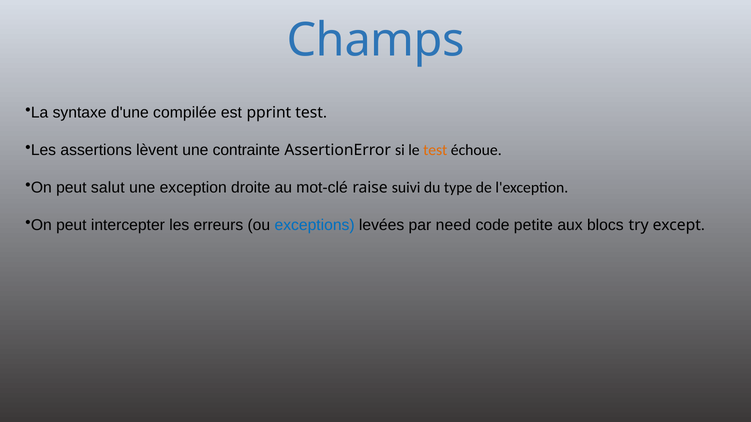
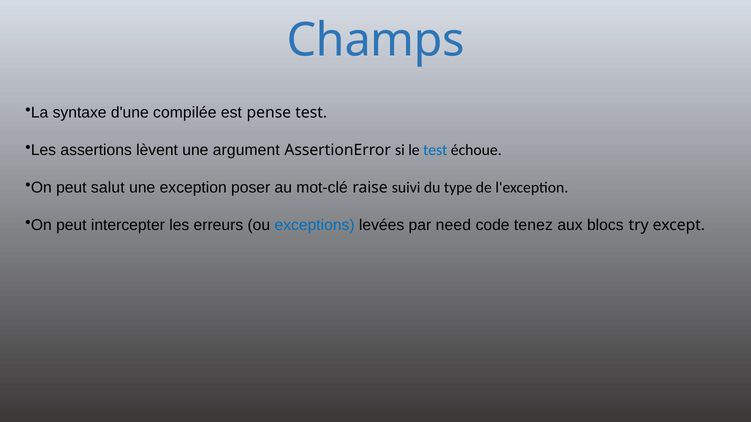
pprint: pprint -> pense
contrainte: contrainte -> argument
test at (435, 150) colour: orange -> blue
droite: droite -> poser
petite: petite -> tenez
